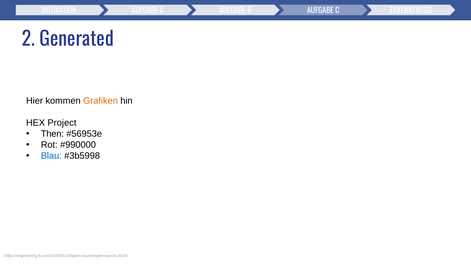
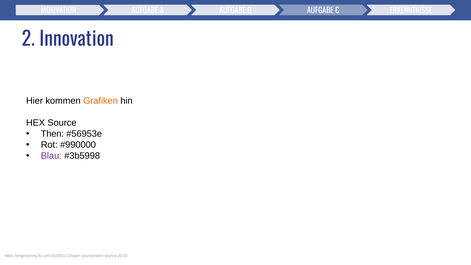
Generated: Generated -> Innovation
Project: Project -> Source
Blau colour: blue -> purple
